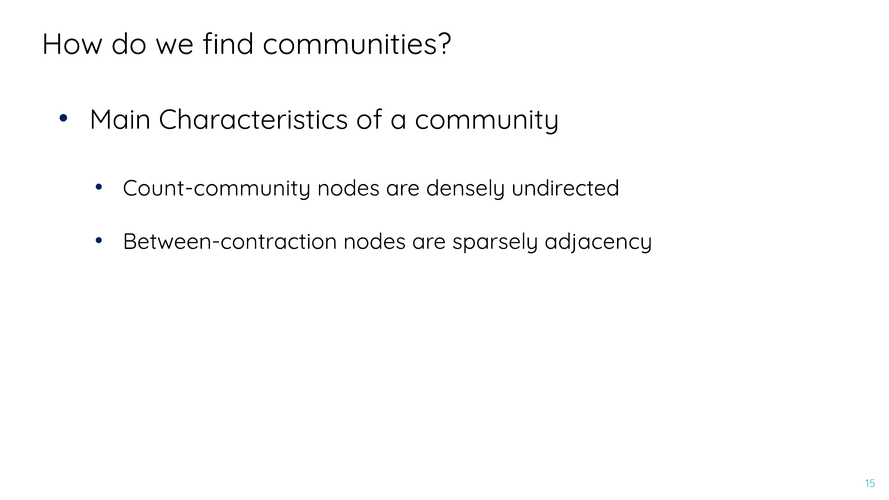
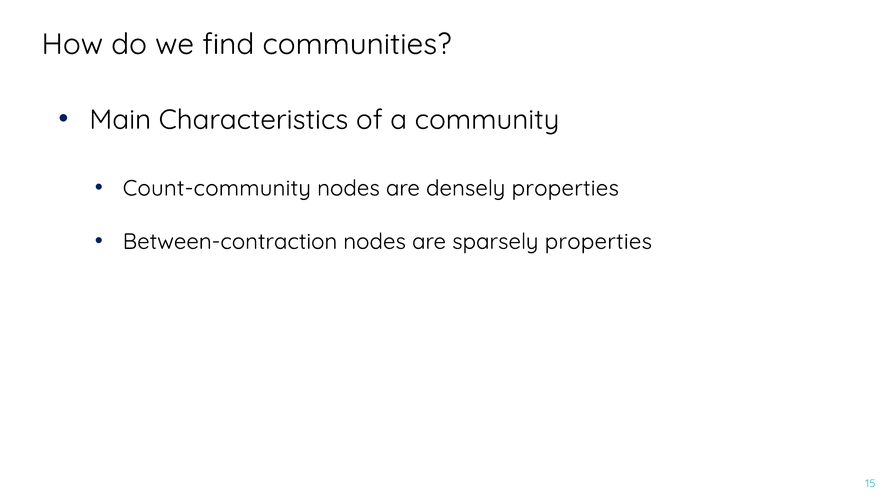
densely undirected: undirected -> properties
sparsely adjacency: adjacency -> properties
